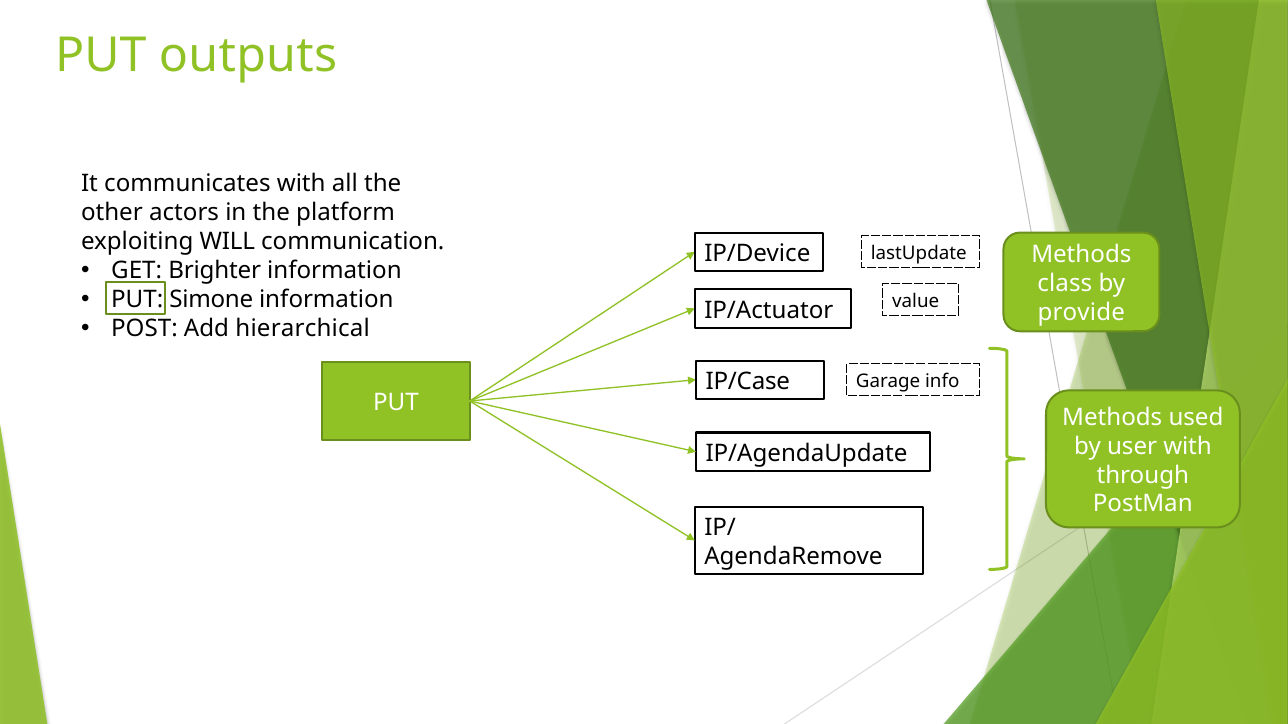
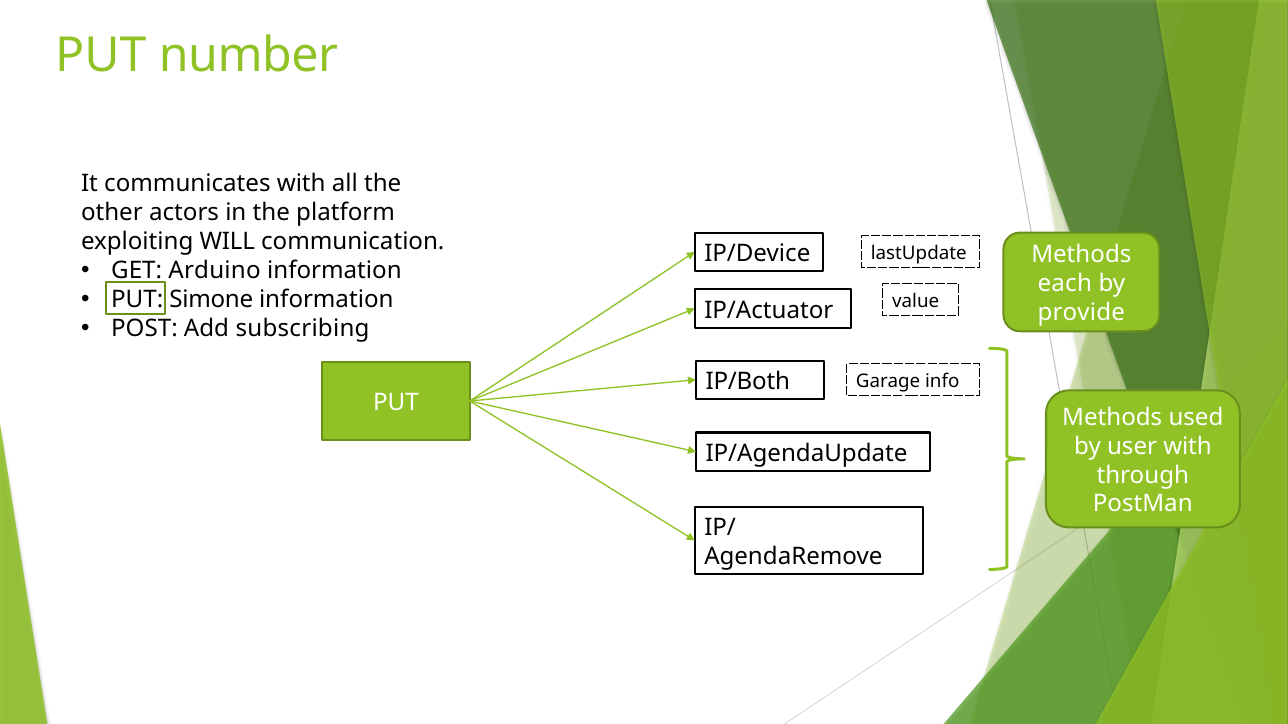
outputs: outputs -> number
Brighter: Brighter -> Arduino
class: class -> each
hierarchical: hierarchical -> subscribing
IP/Case: IP/Case -> IP/Both
